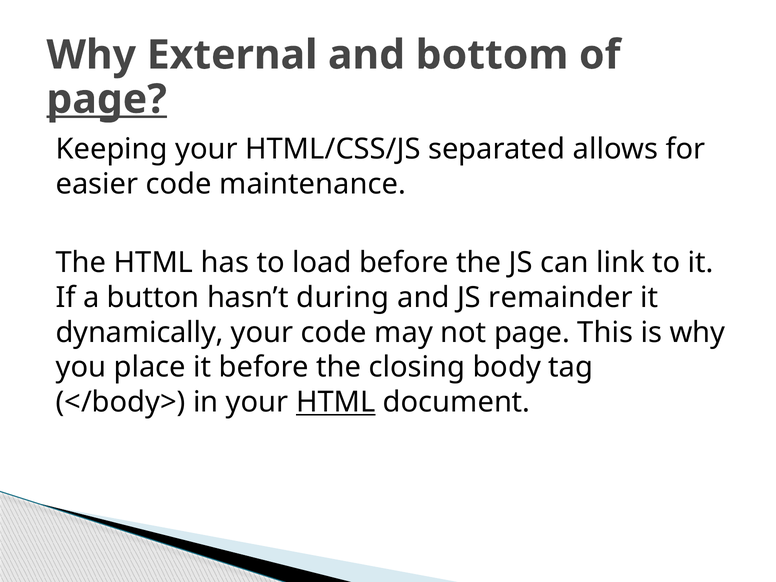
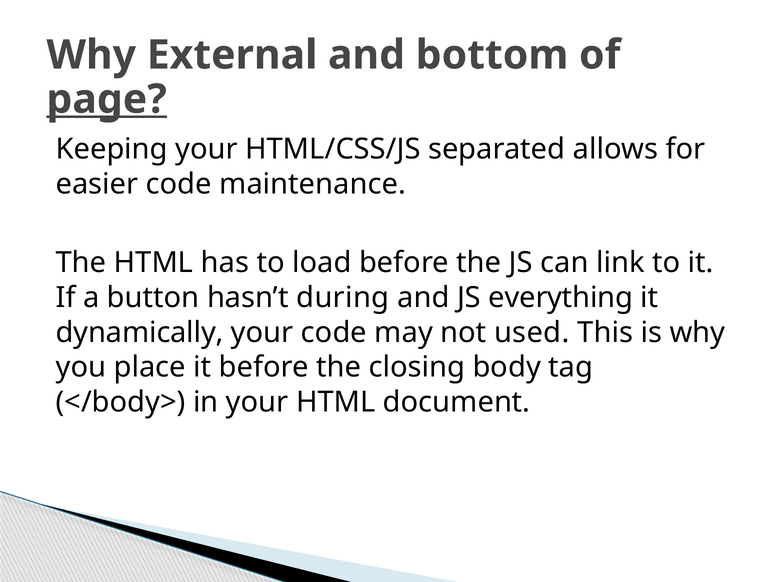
remainder: remainder -> everything
not page: page -> used
HTML at (336, 402) underline: present -> none
